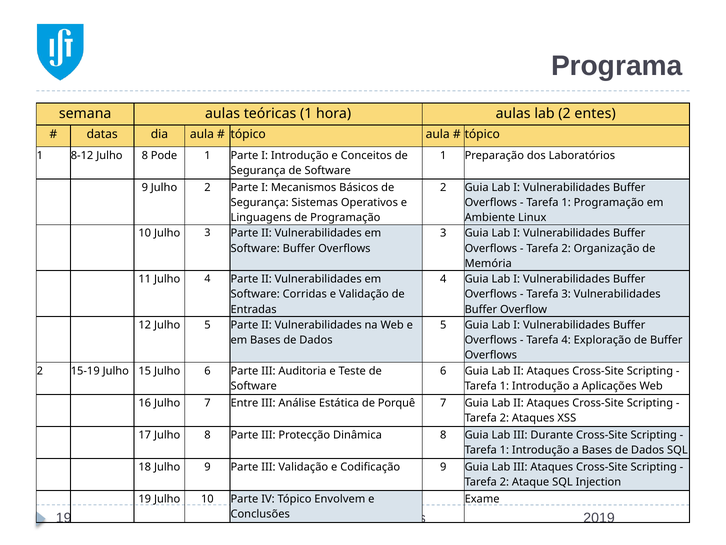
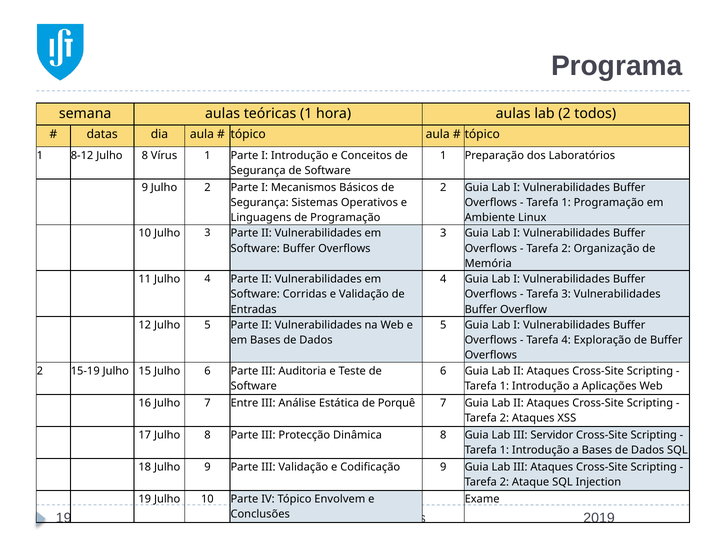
entes: entes -> todos
Pode: Pode -> Vírus
Durante: Durante -> Servidor
